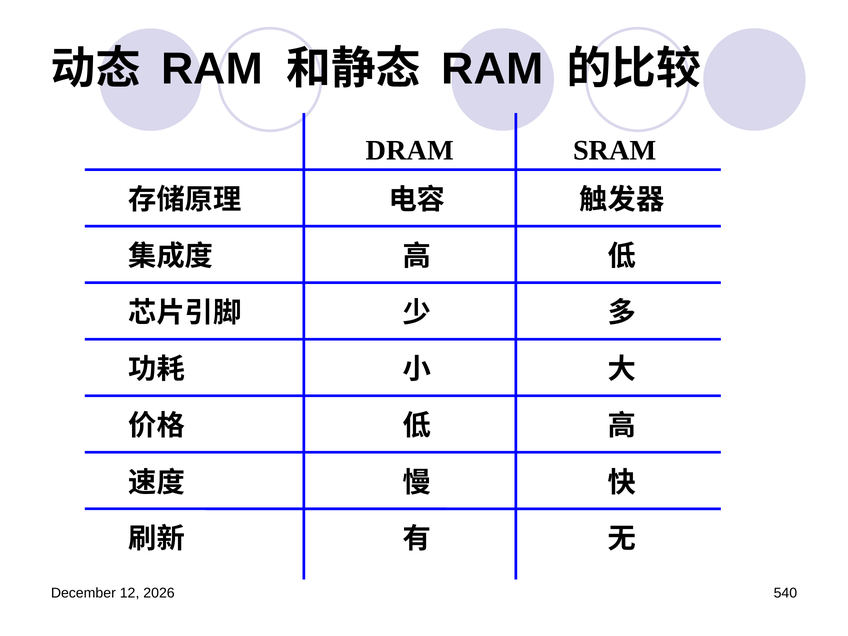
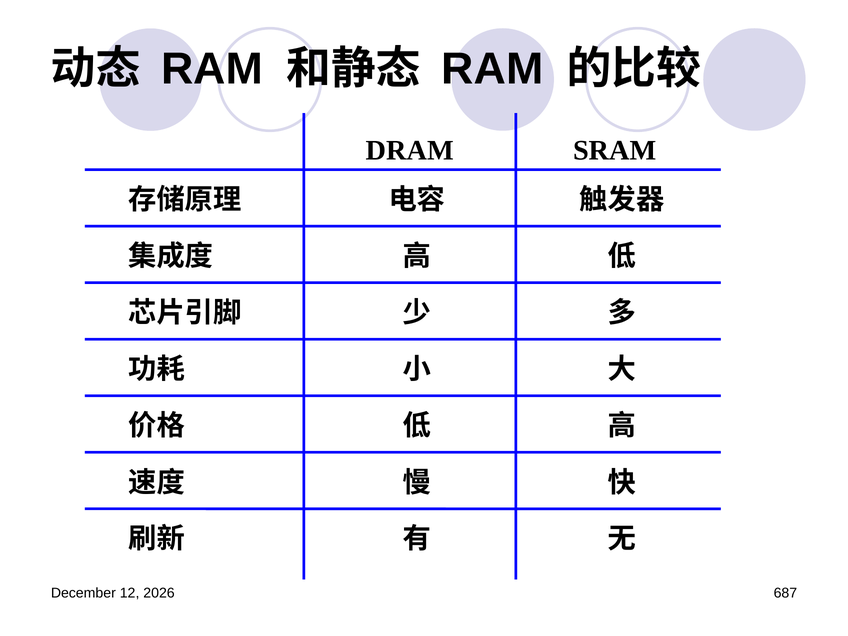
540: 540 -> 687
